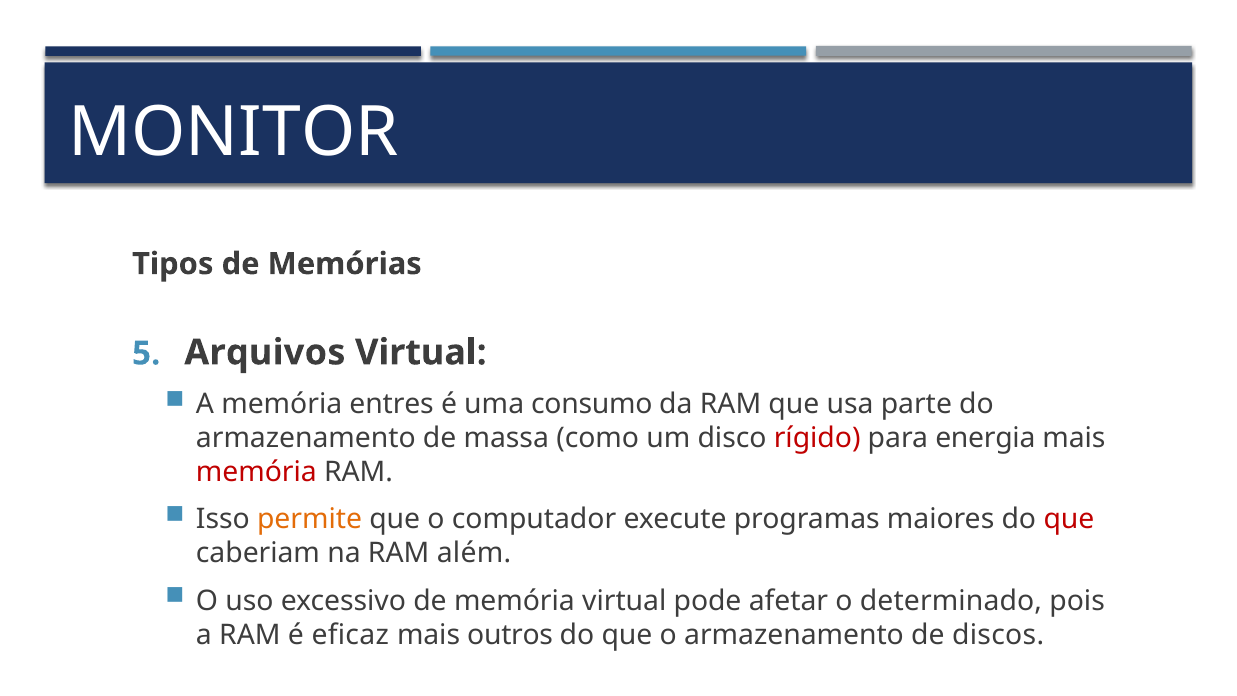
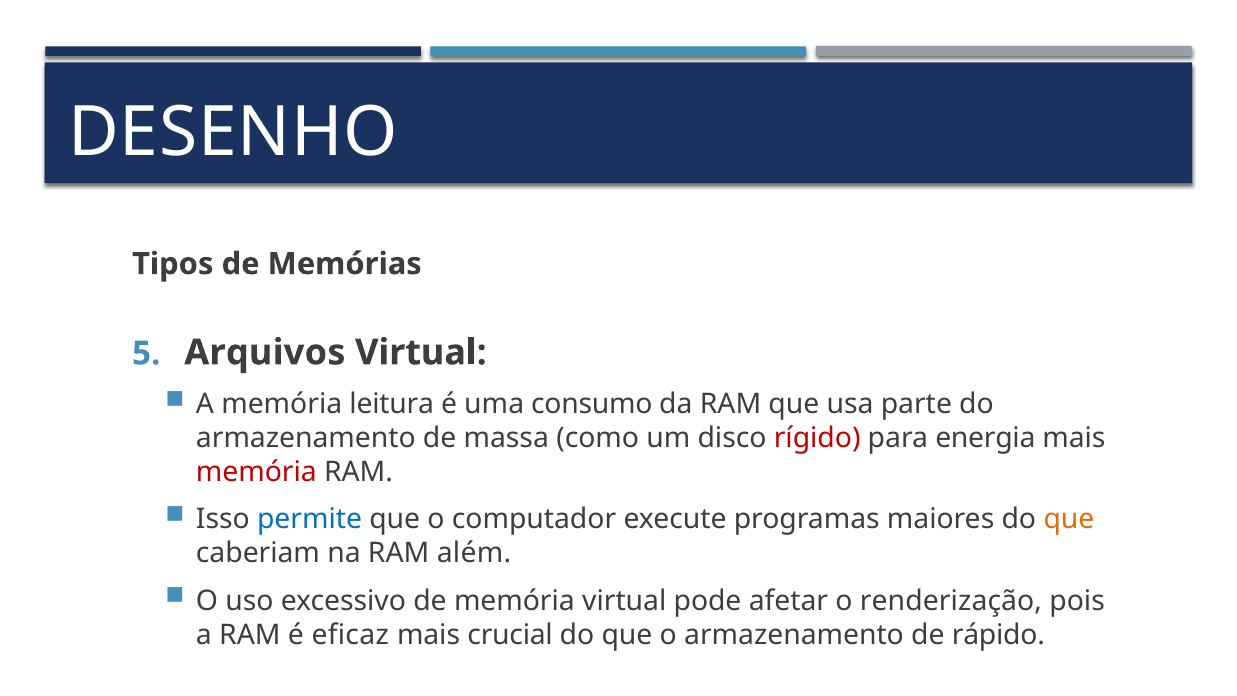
MONITOR: MONITOR -> DESENHO
entres: entres -> leitura
permite colour: orange -> blue
que at (1069, 519) colour: red -> orange
determinado: determinado -> renderização
outros: outros -> crucial
discos: discos -> rápido
